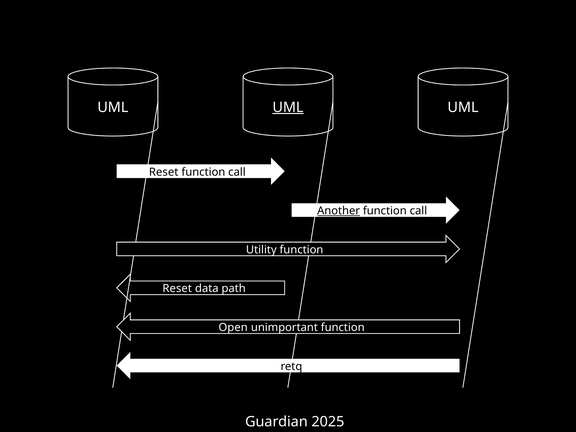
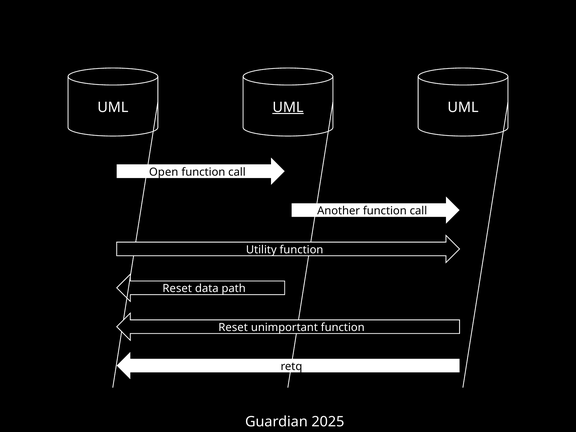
Reset at (164, 172): Reset -> Open
Another underline: present -> none
Open at (233, 327): Open -> Reset
